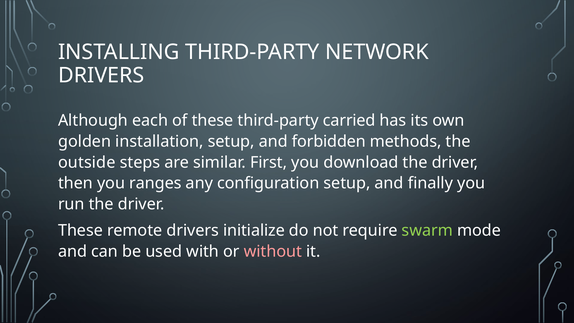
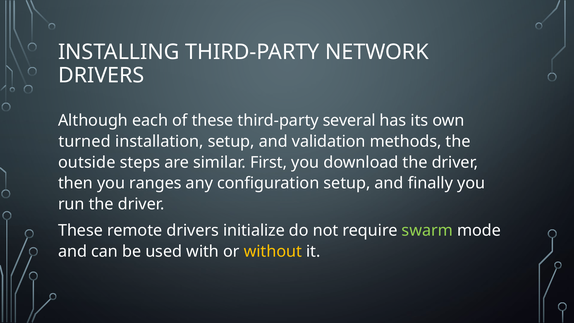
carried: carried -> several
golden: golden -> turned
forbidden: forbidden -> validation
without colour: pink -> yellow
